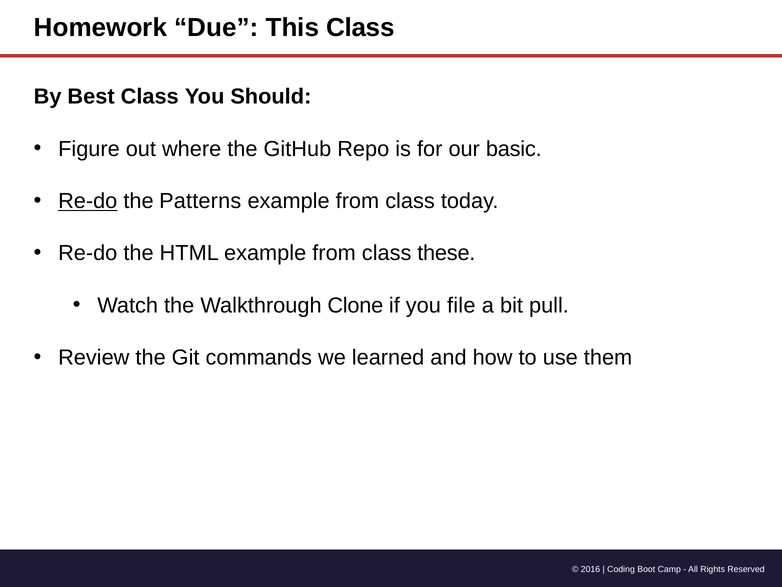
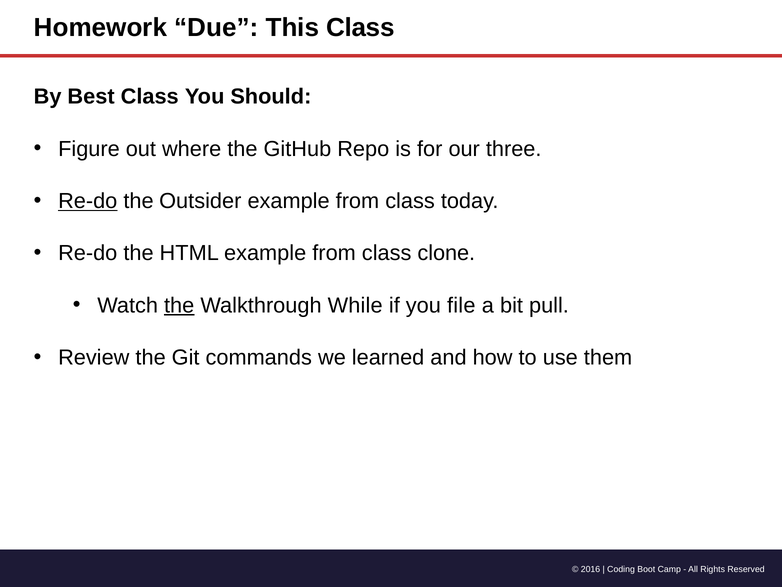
basic: basic -> three
Patterns: Patterns -> Outsider
these: these -> clone
the at (179, 305) underline: none -> present
Clone: Clone -> While
